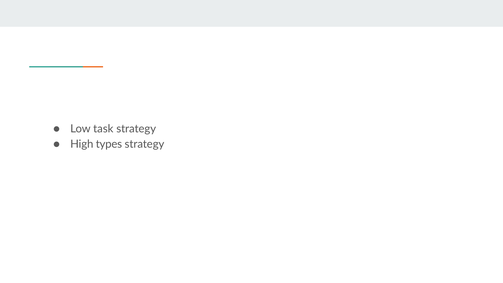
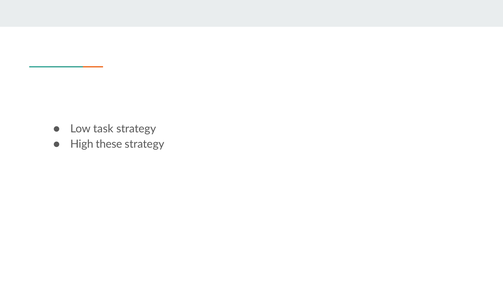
types: types -> these
